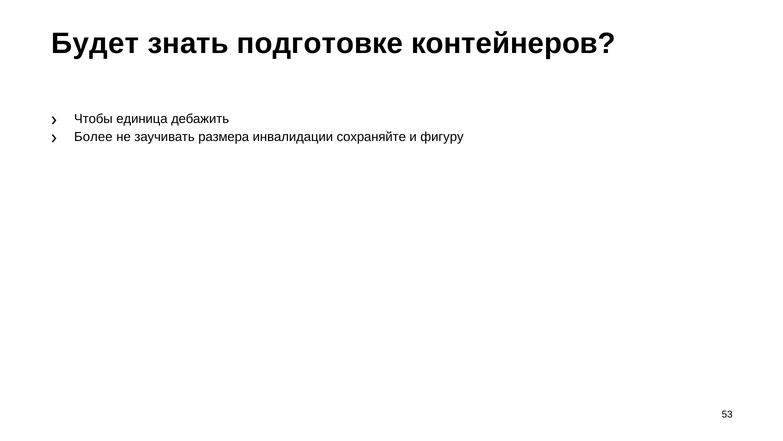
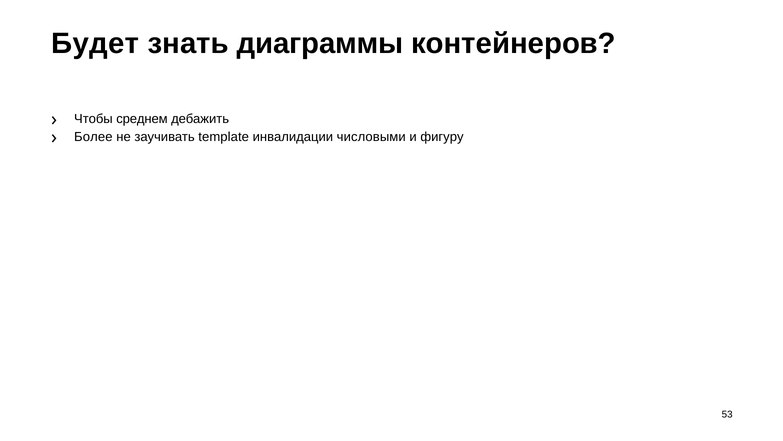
подготовке: подготовке -> диаграммы
единица: единица -> среднем
размера: размера -> template
сохраняйте: сохраняйте -> числовыми
